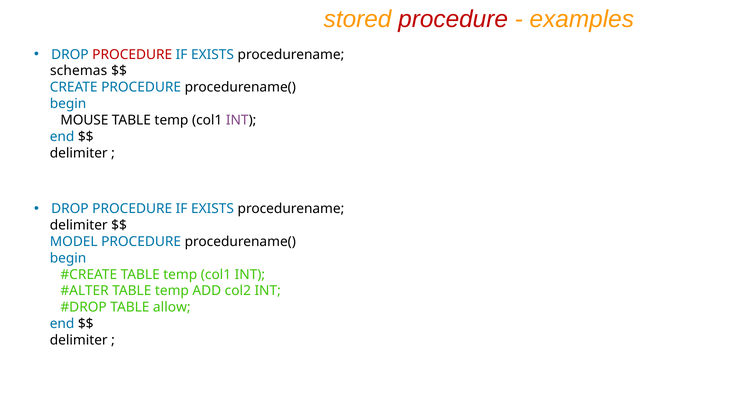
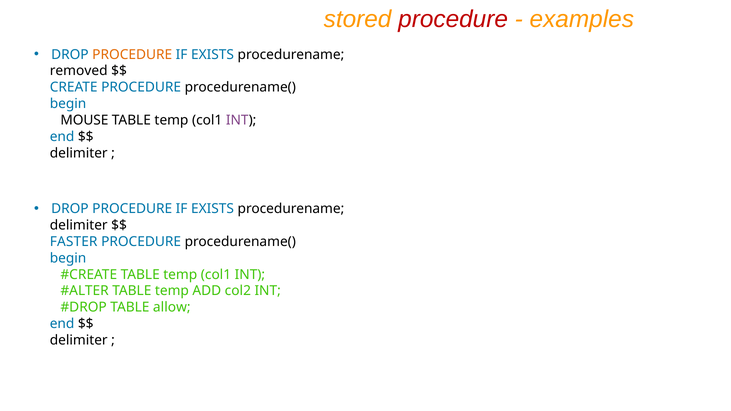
PROCEDURE at (132, 55) colour: red -> orange
schemas: schemas -> removed
MODEL: MODEL -> FASTER
